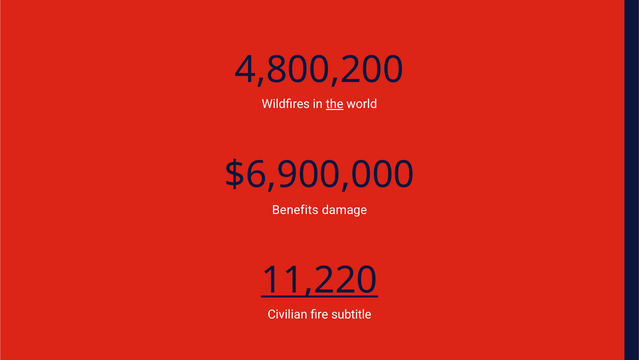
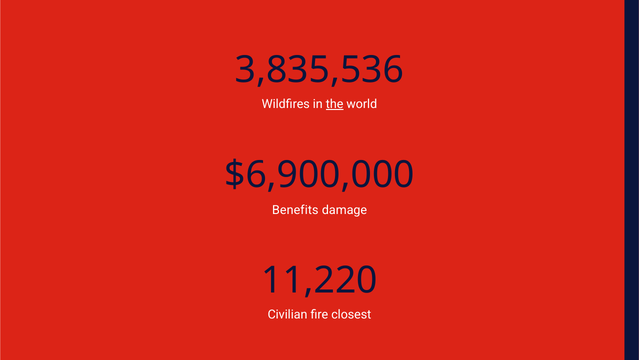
4,800,200: 4,800,200 -> 3,835,536
11,220 underline: present -> none
subtitle: subtitle -> closest
